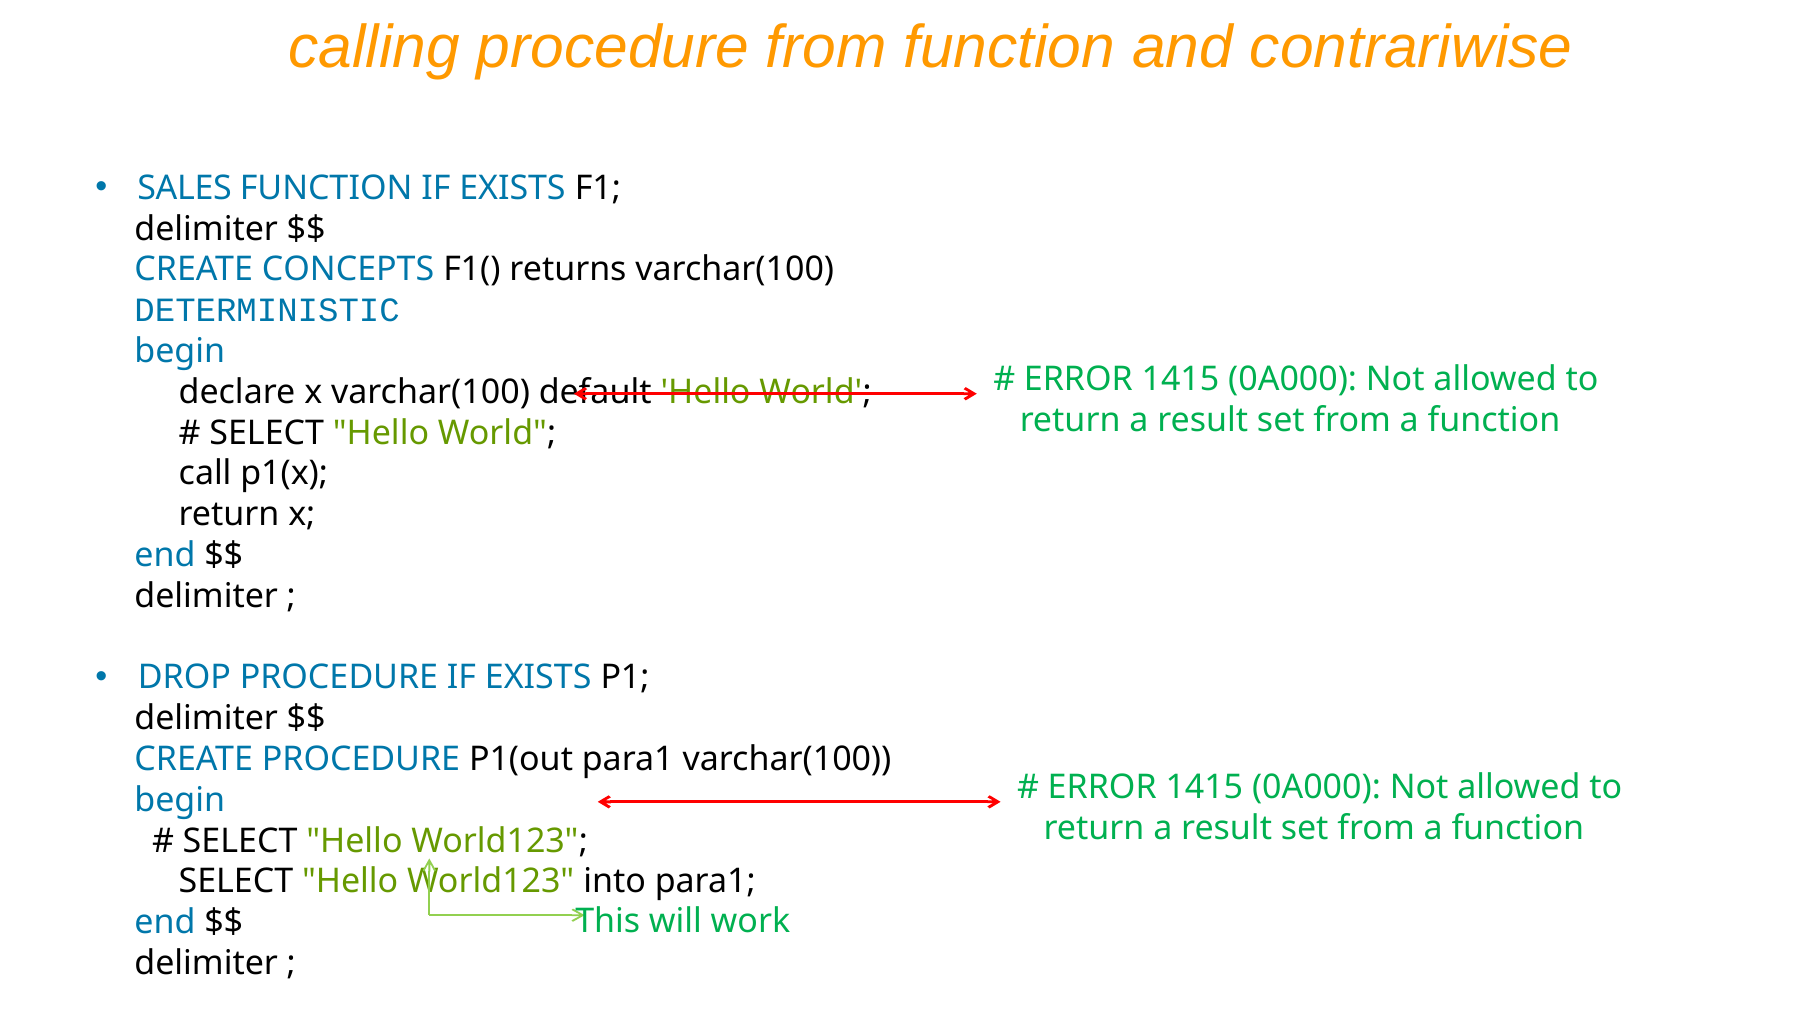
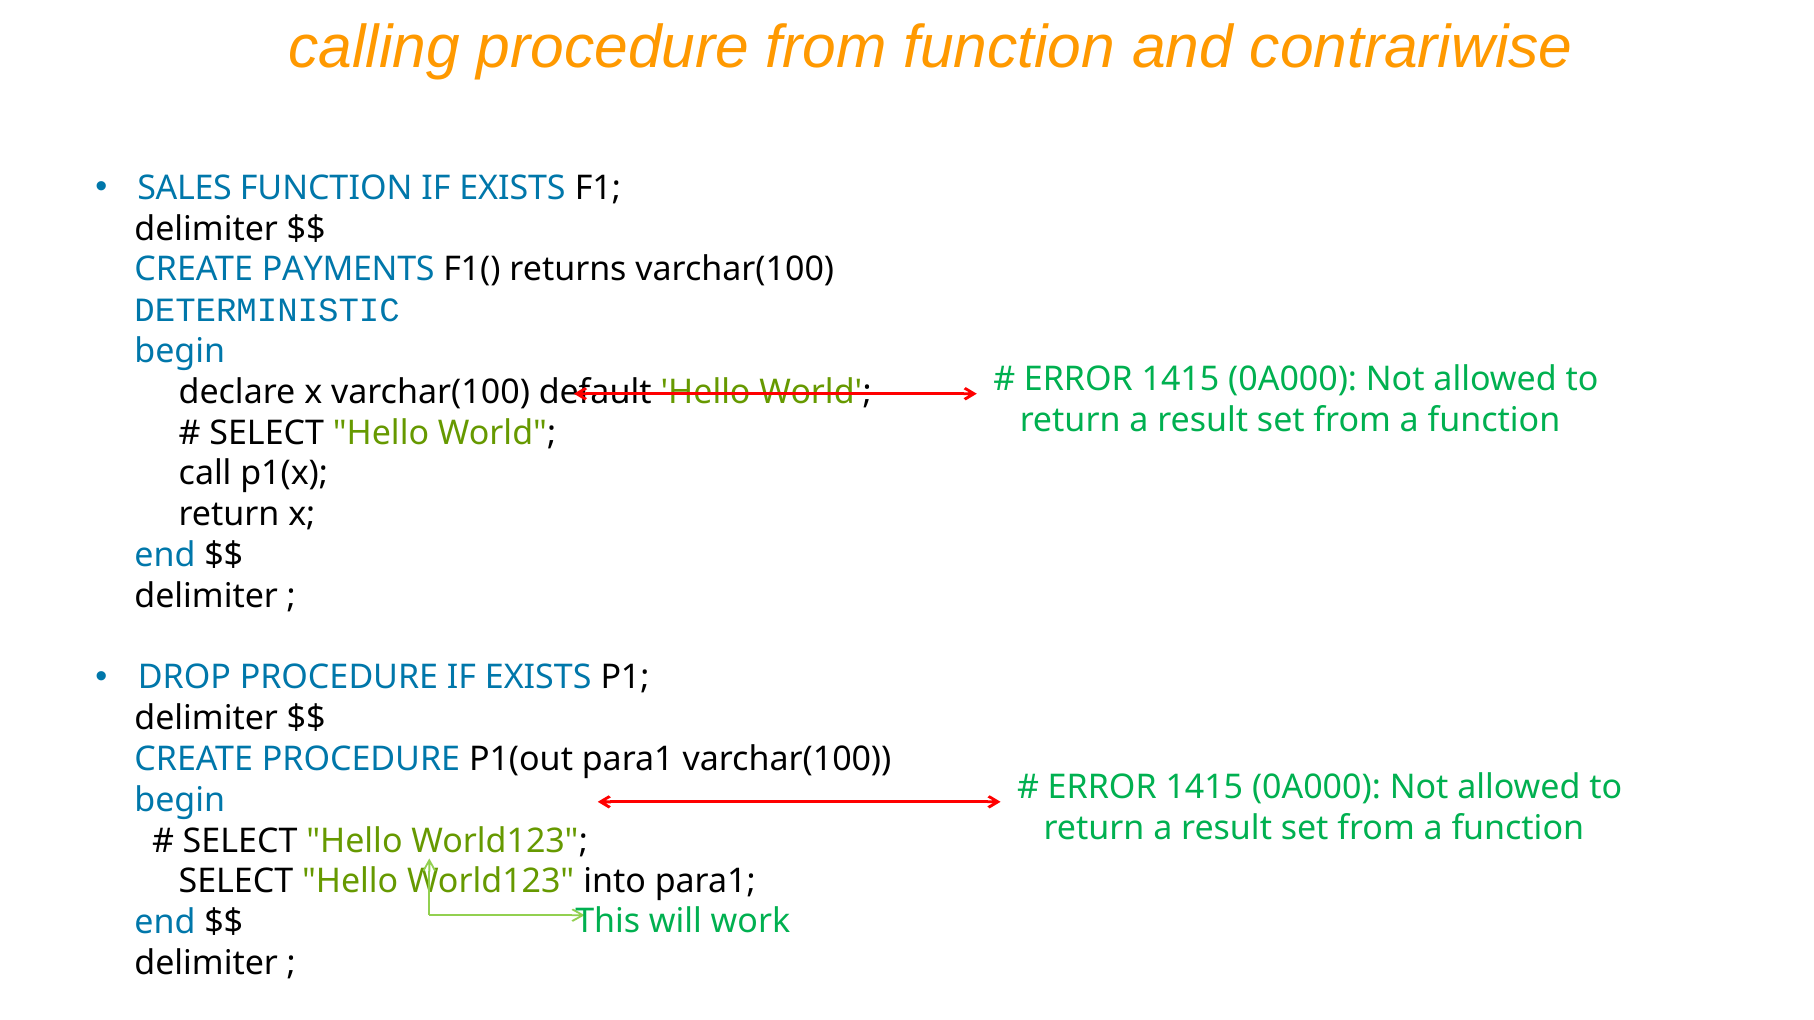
CONCEPTS: CONCEPTS -> PAYMENTS
